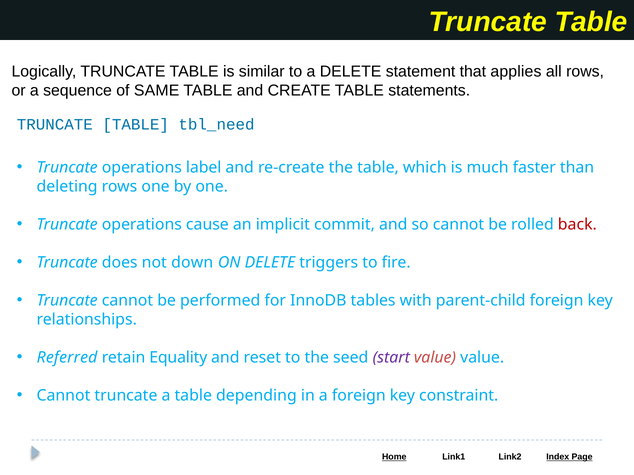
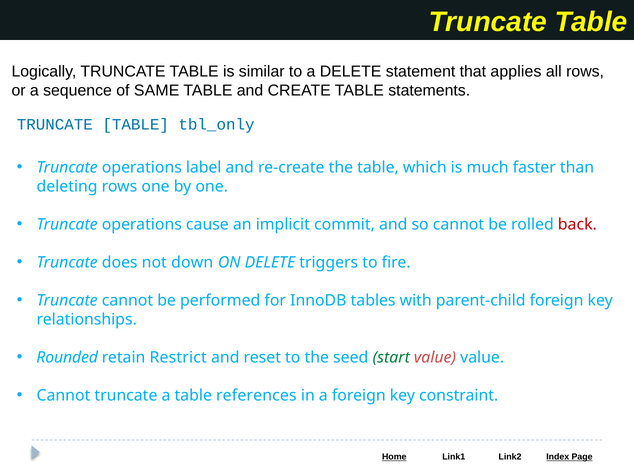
tbl_need: tbl_need -> tbl_only
Referred: Referred -> Rounded
Equality: Equality -> Restrict
start colour: purple -> green
depending: depending -> references
